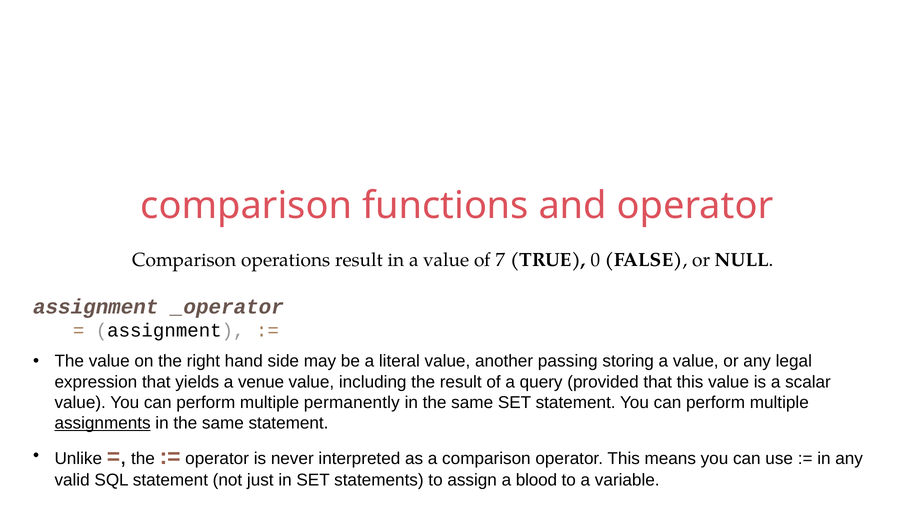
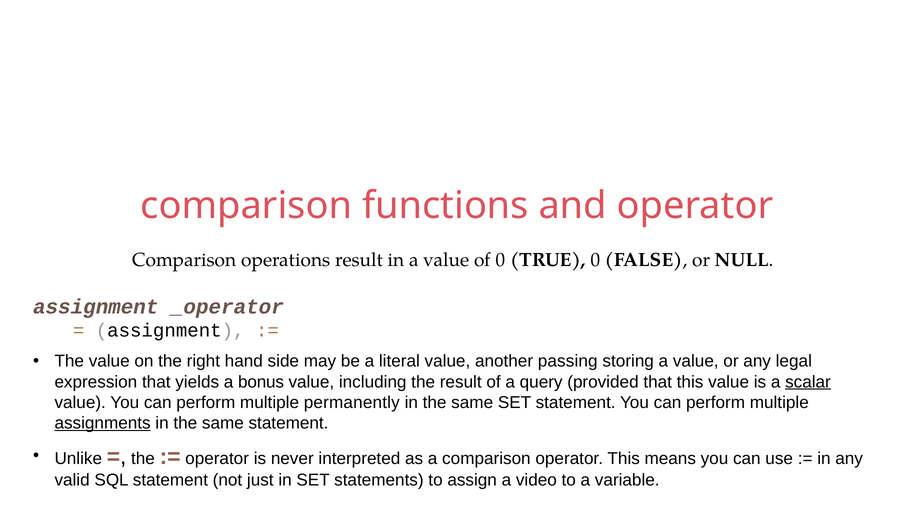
of 7: 7 -> 0
venue: venue -> bonus
scalar underline: none -> present
blood: blood -> video
